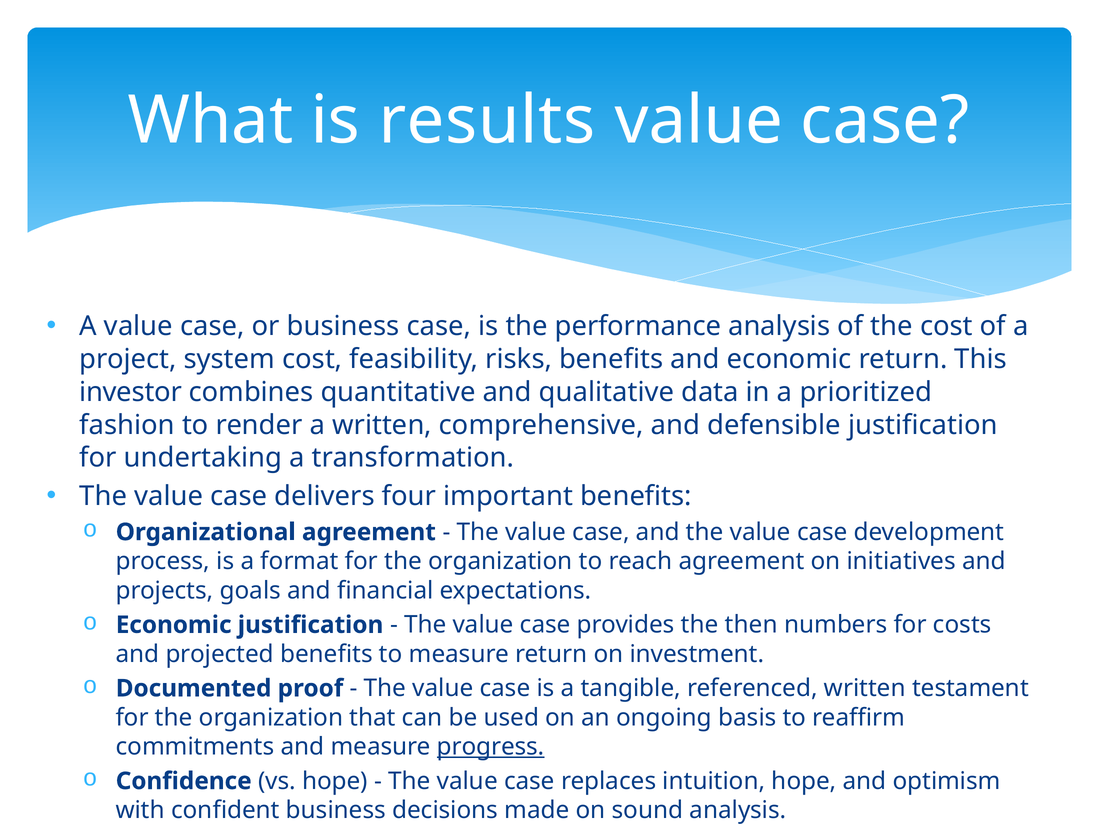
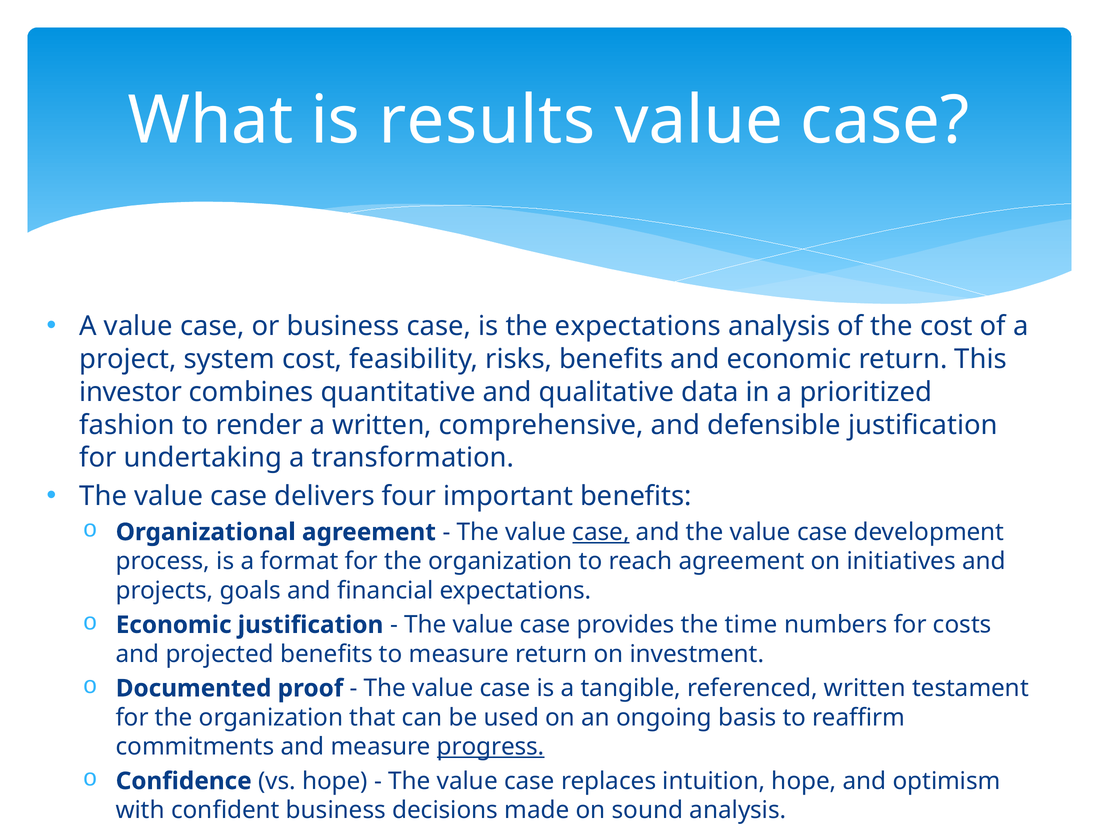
the performance: performance -> expectations
case at (601, 532) underline: none -> present
then: then -> time
